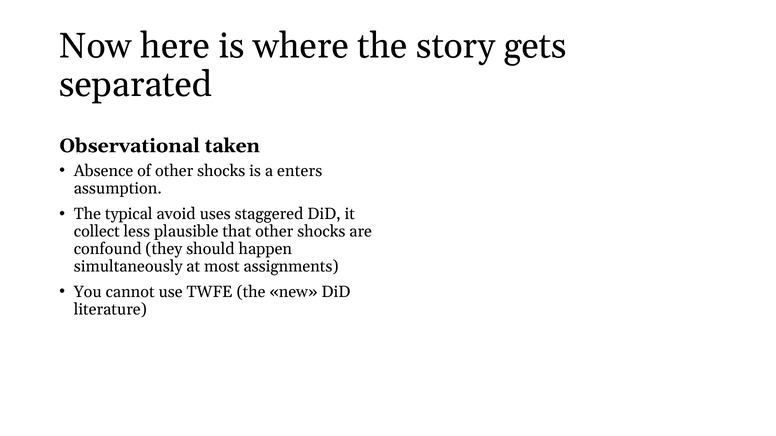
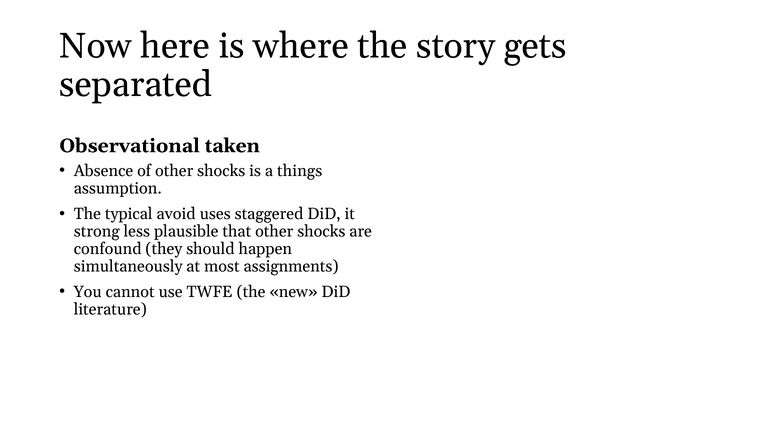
enters: enters -> things
collect: collect -> strong
